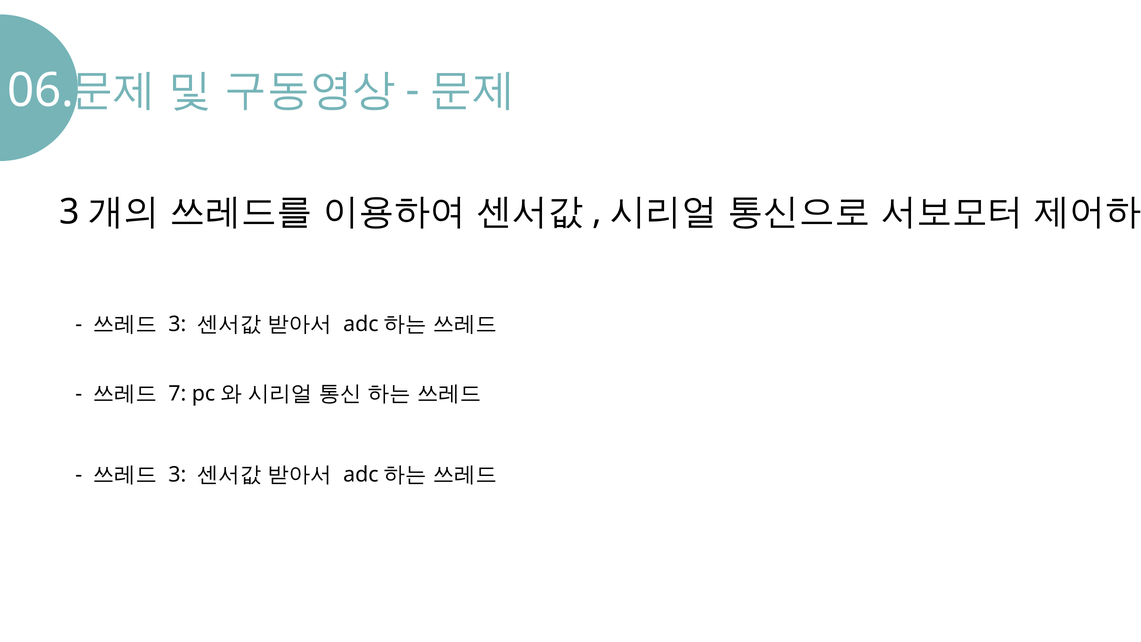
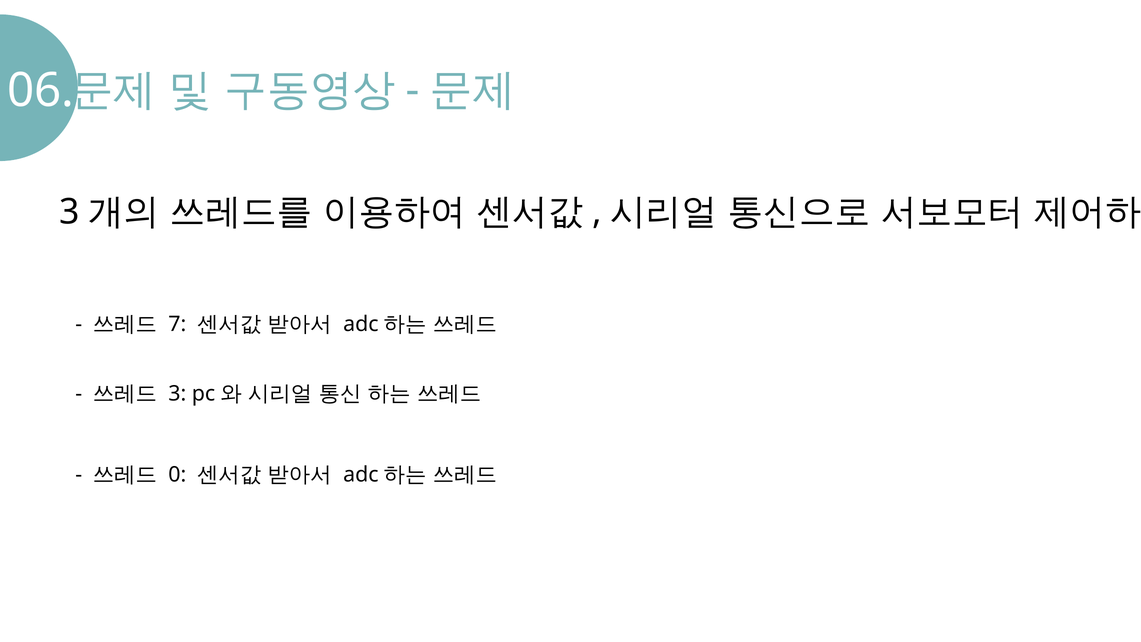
3 at (177, 324): 3 -> 7
7 at (177, 394): 7 -> 3
3 at (177, 475): 3 -> 0
